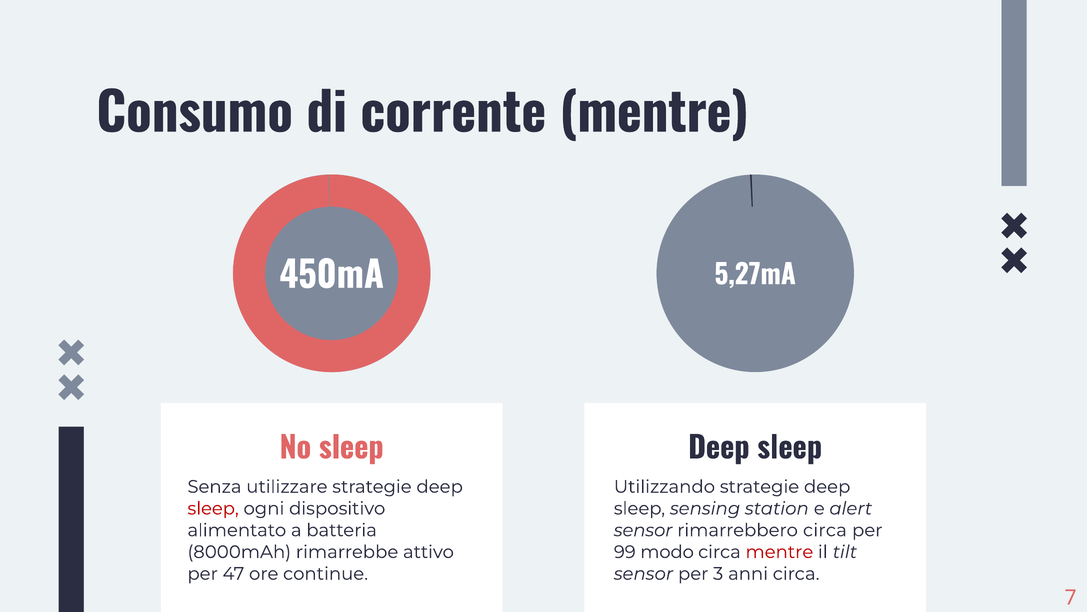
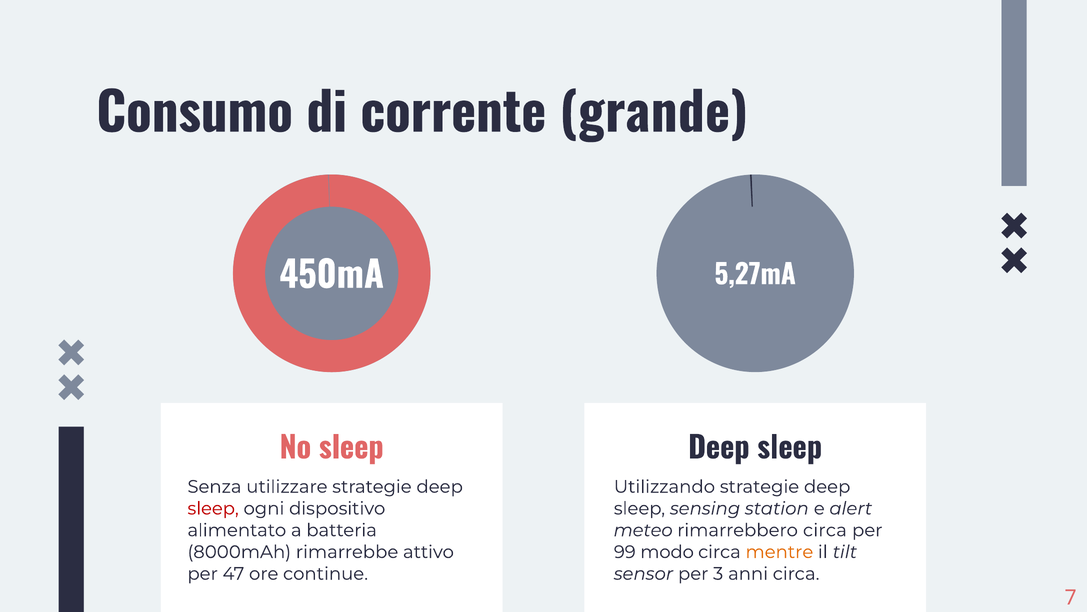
corrente mentre: mentre -> grande
sensor at (643, 530): sensor -> meteo
mentre at (779, 552) colour: red -> orange
